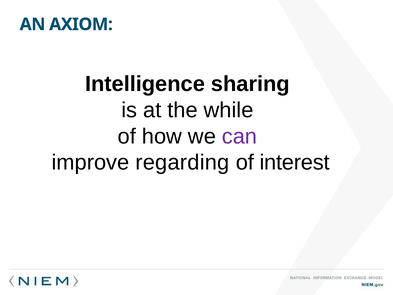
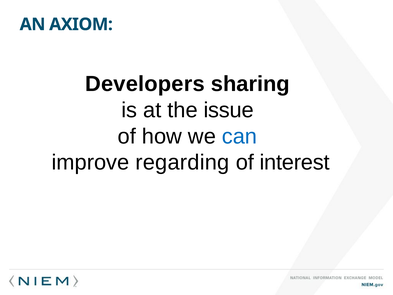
Intelligence: Intelligence -> Developers
while: while -> issue
can colour: purple -> blue
